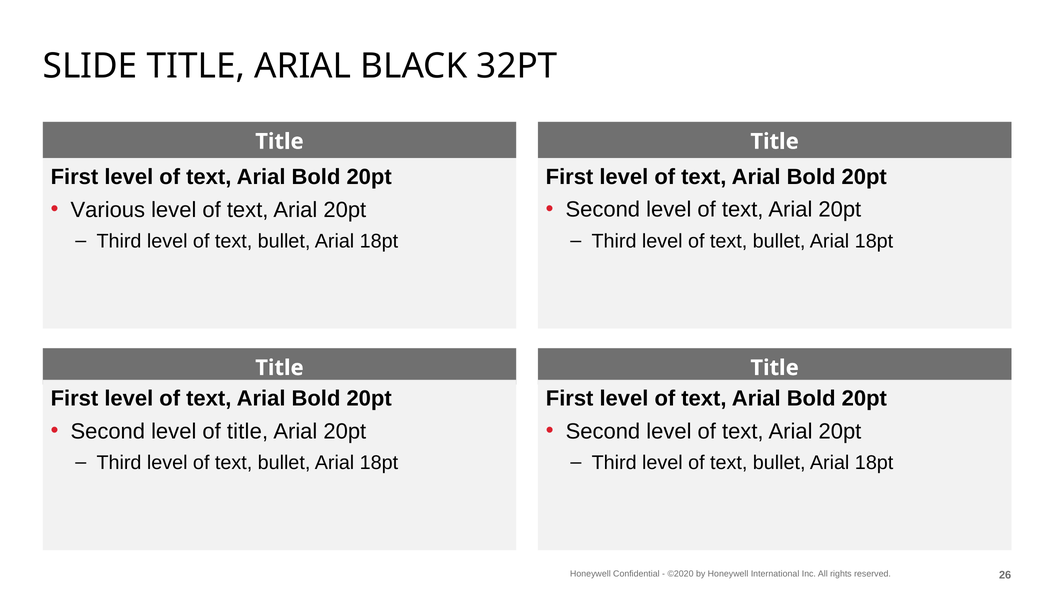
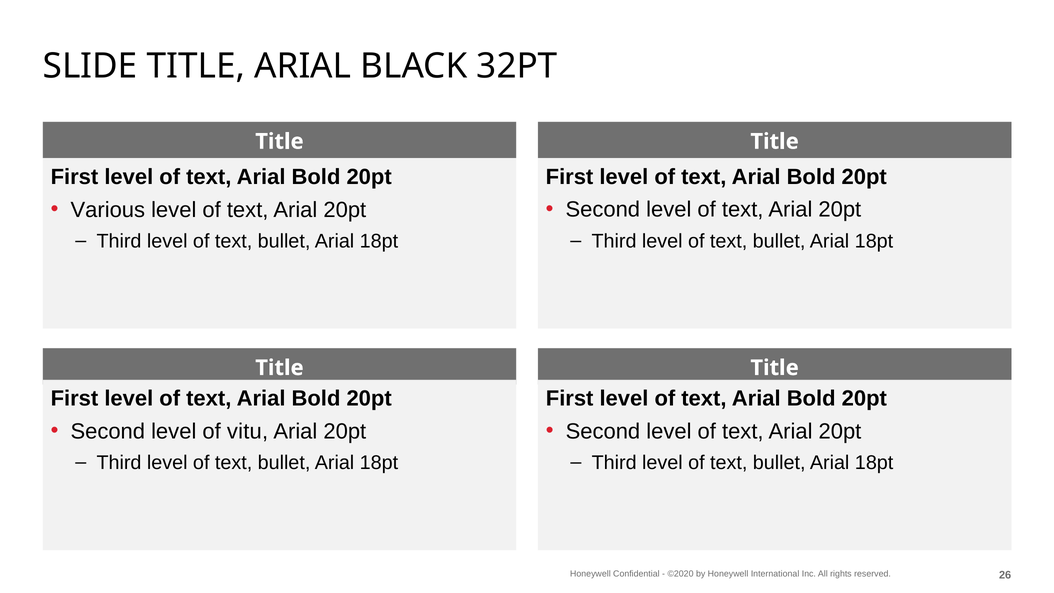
of title: title -> vitu
